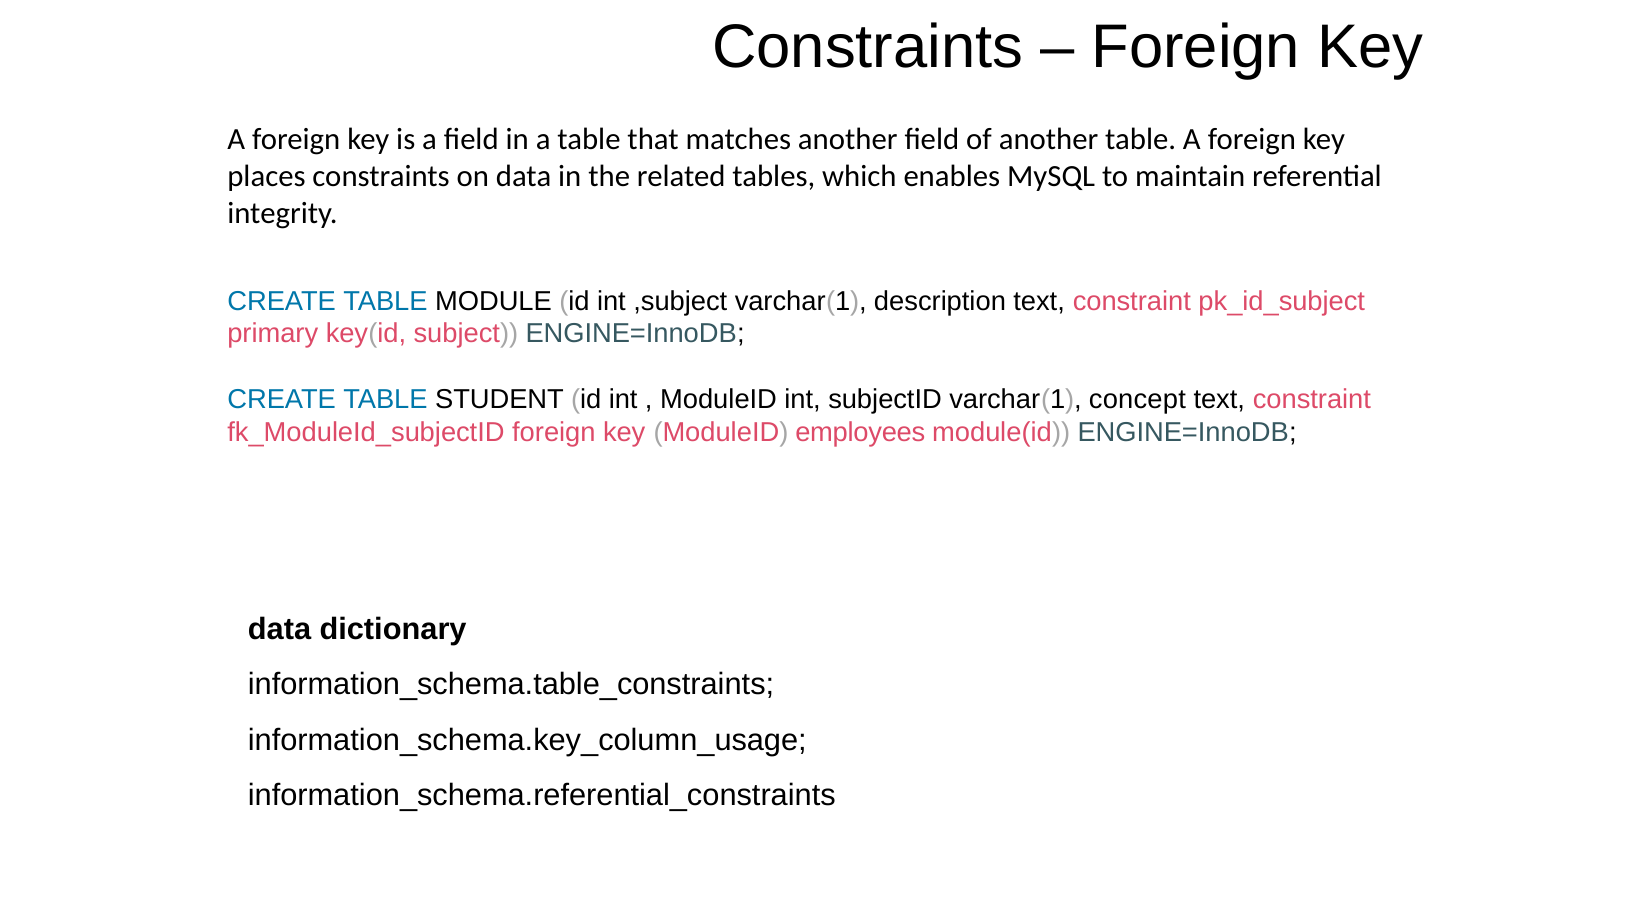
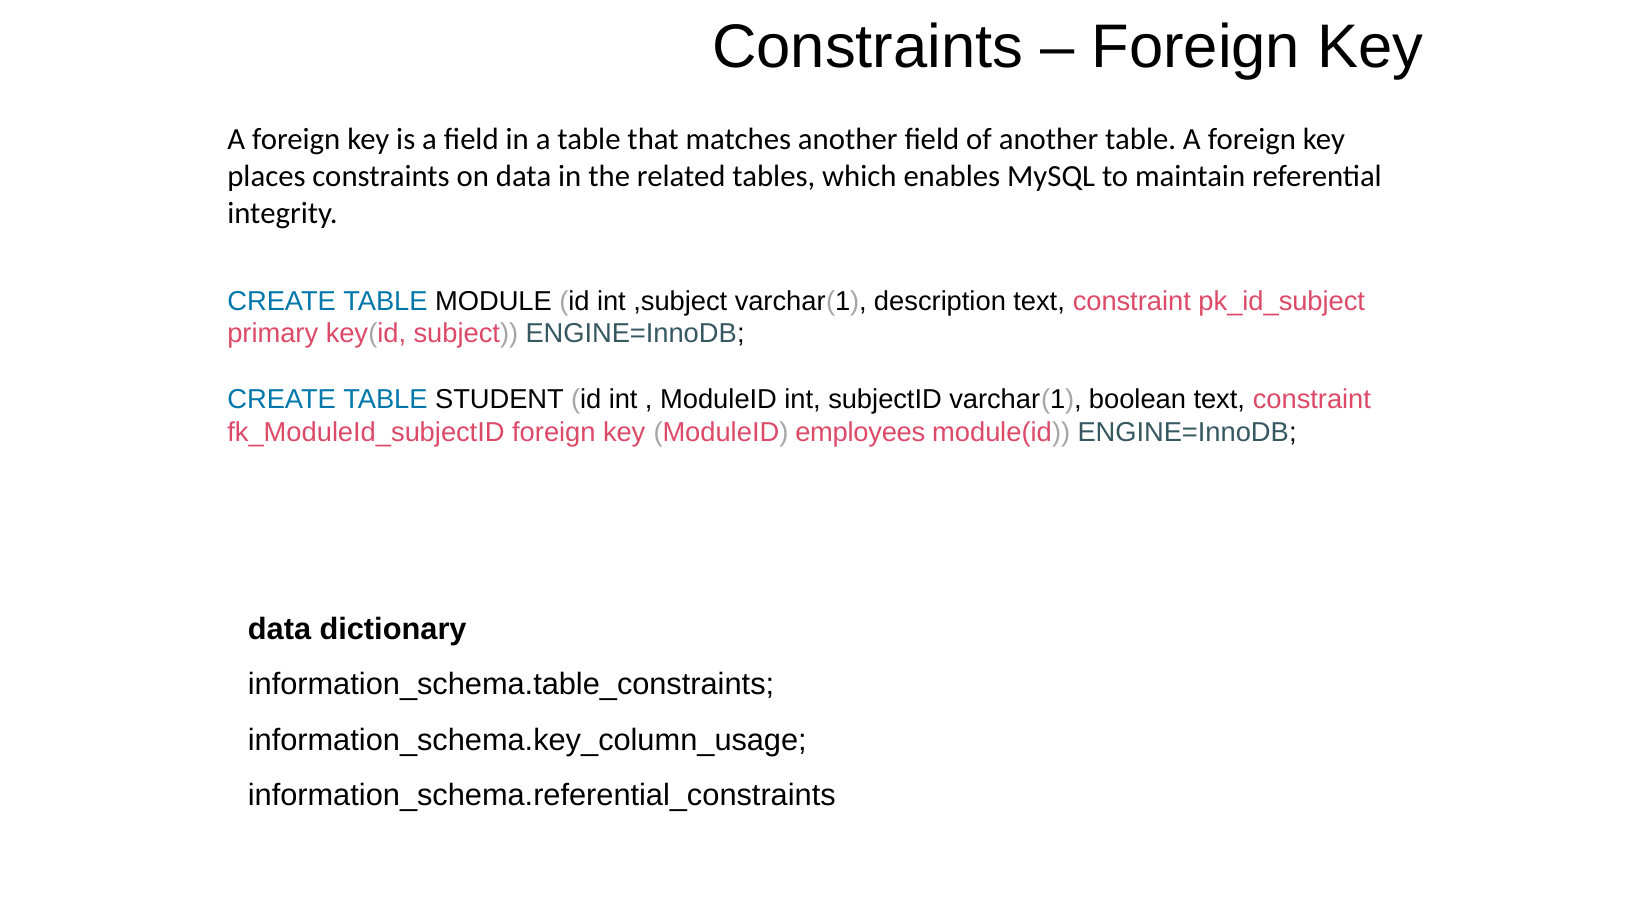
concept: concept -> boolean
